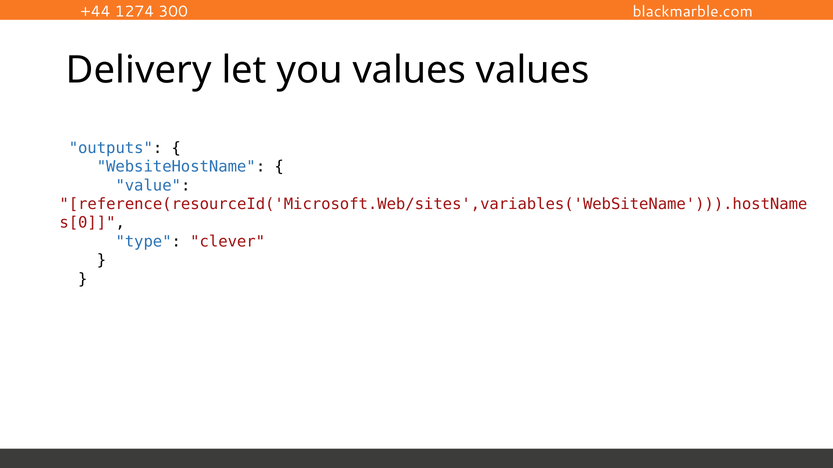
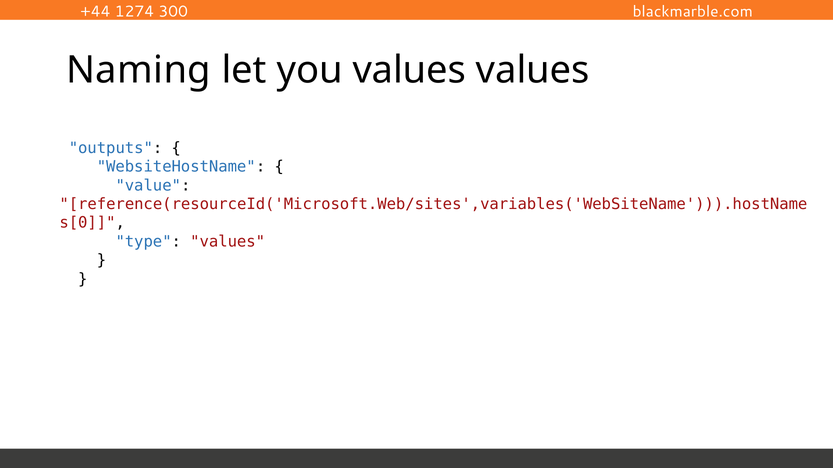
Delivery: Delivery -> Naming
type clever: clever -> values
